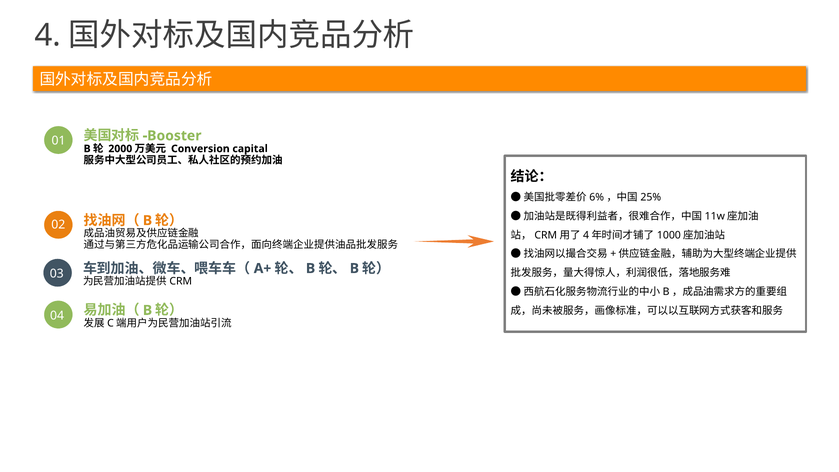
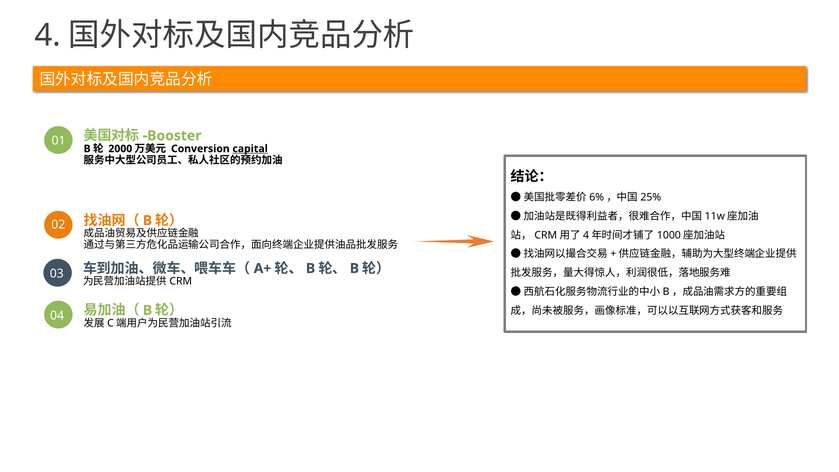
capital underline: none -> present
